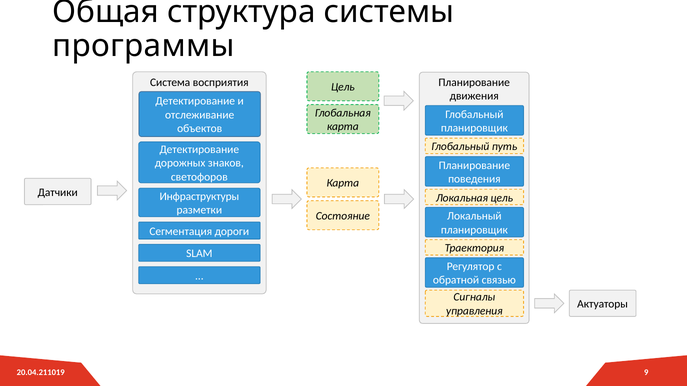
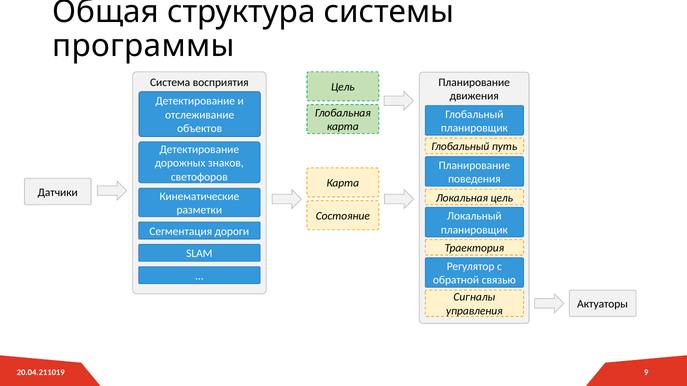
Инфраструктуры: Инфраструктуры -> Кинематические
